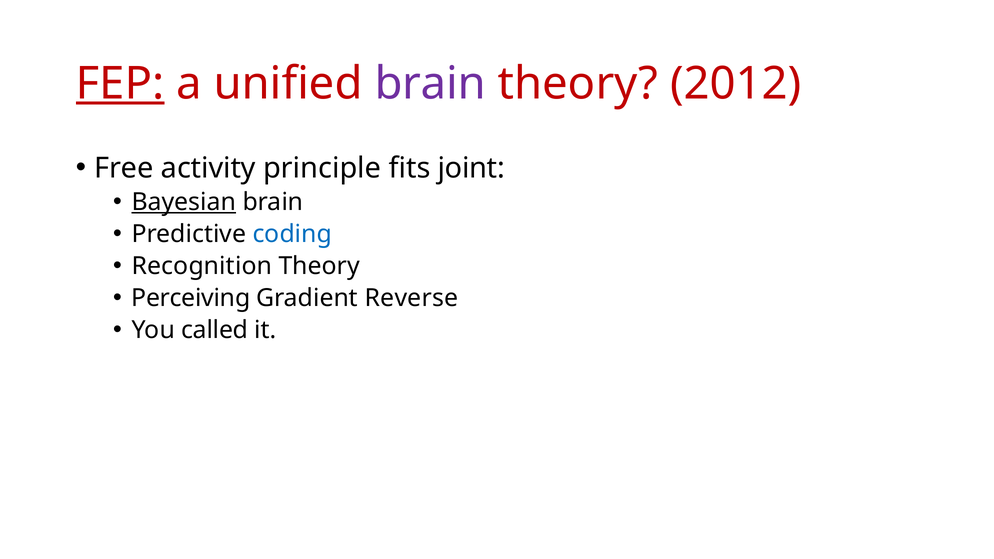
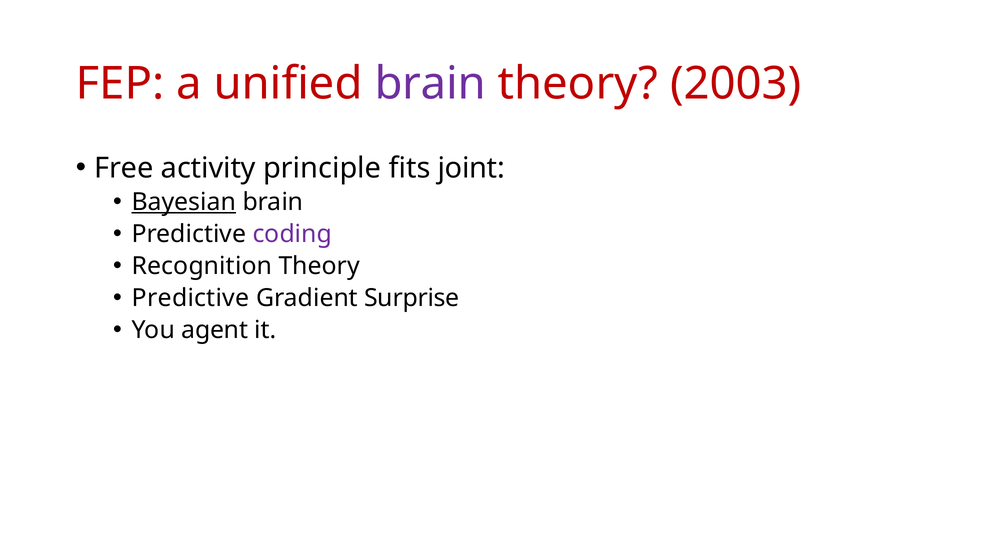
FEP underline: present -> none
2012: 2012 -> 2003
coding colour: blue -> purple
Perceiving at (191, 298): Perceiving -> Predictive
Reverse: Reverse -> Surprise
called: called -> agent
